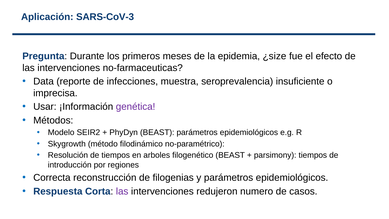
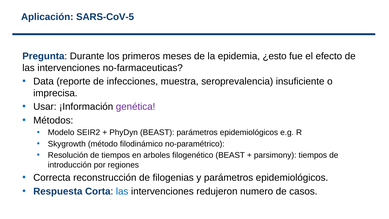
SARS-CoV-3: SARS-CoV-3 -> SARS-CoV-5
¿size: ¿size -> ¿esto
las at (122, 191) colour: purple -> blue
